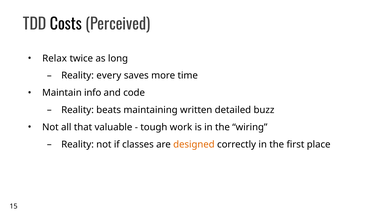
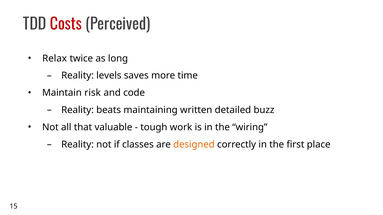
Costs colour: black -> red
every: every -> levels
info: info -> risk
